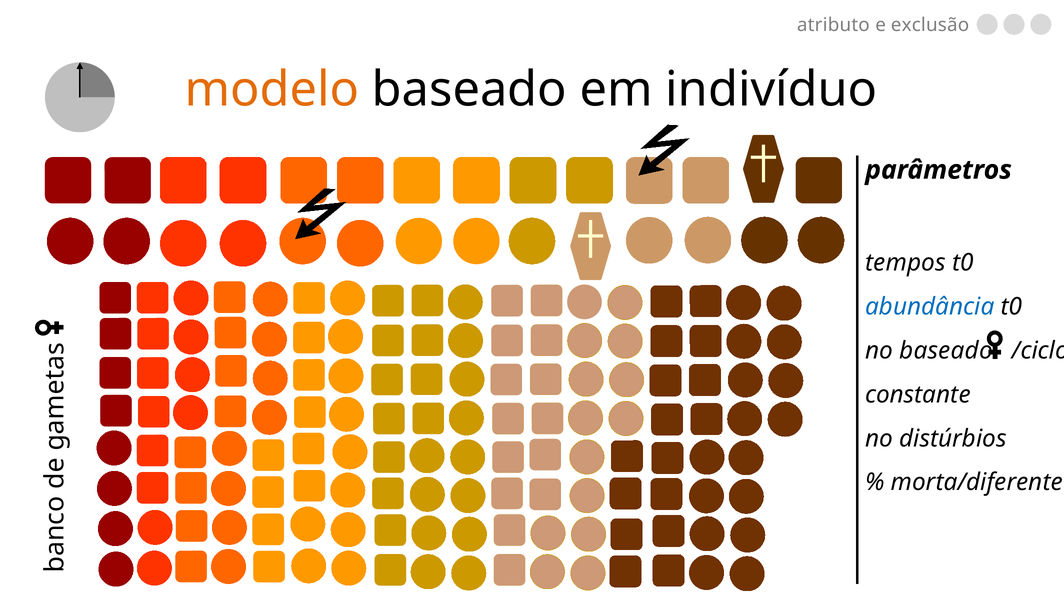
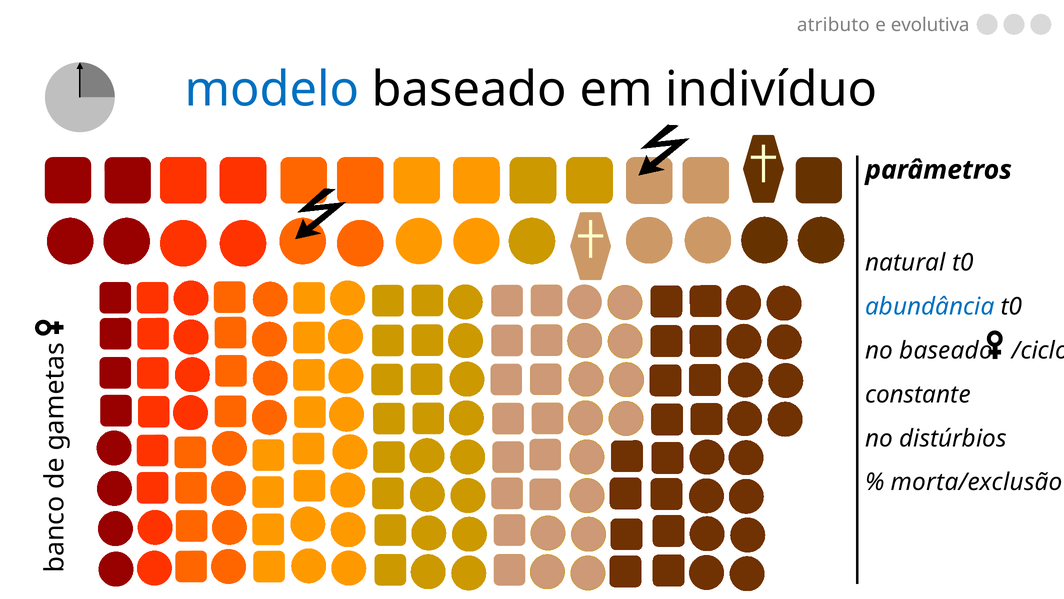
exclusão: exclusão -> evolutiva
modelo colour: orange -> blue
tempos: tempos -> natural
morta/diferente: morta/diferente -> morta/exclusão
